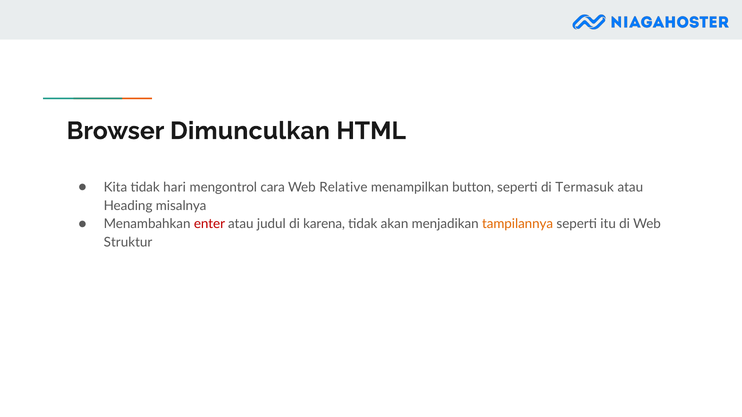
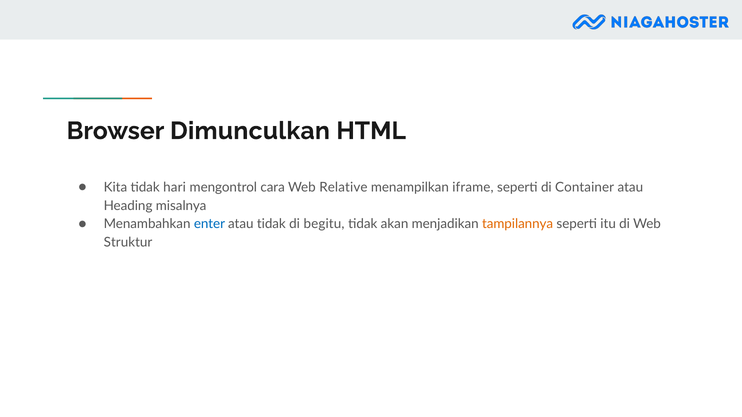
button: button -> iframe
Termasuk: Termasuk -> Container
enter colour: red -> blue
atau judul: judul -> tidak
karena: karena -> begitu
